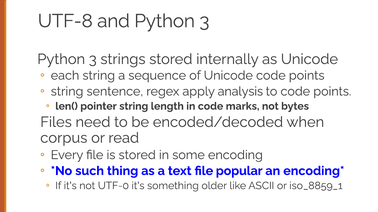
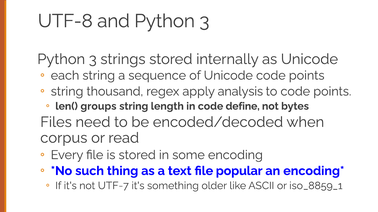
sentence: sentence -> thousand
pointer: pointer -> groups
marks: marks -> define
UTF-0: UTF-0 -> UTF-7
